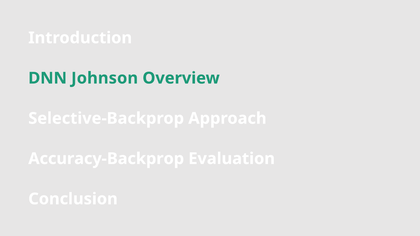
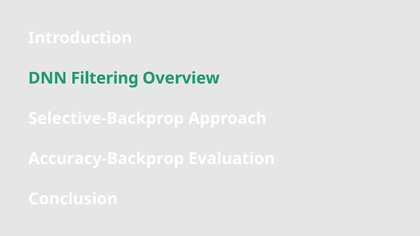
Johnson: Johnson -> Filtering
